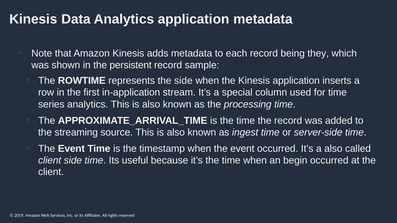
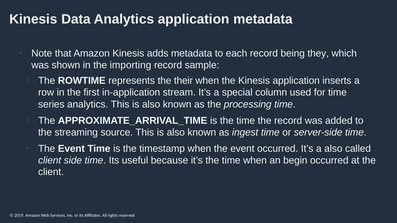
persistent: persistent -> importing
the side: side -> their
